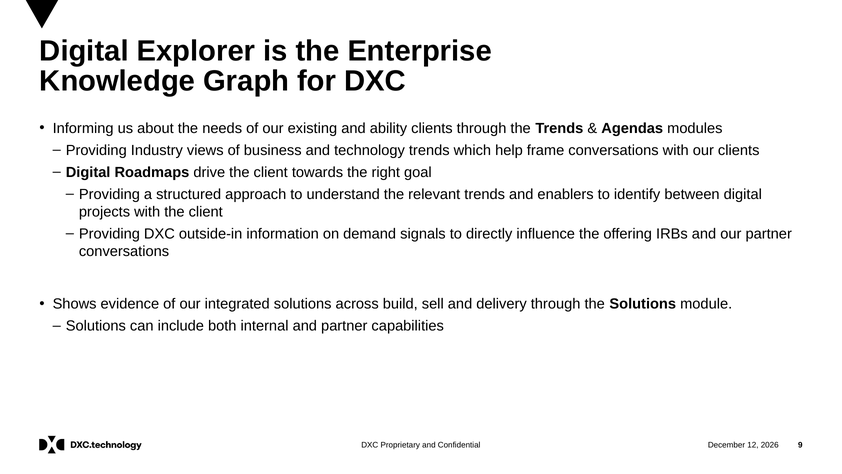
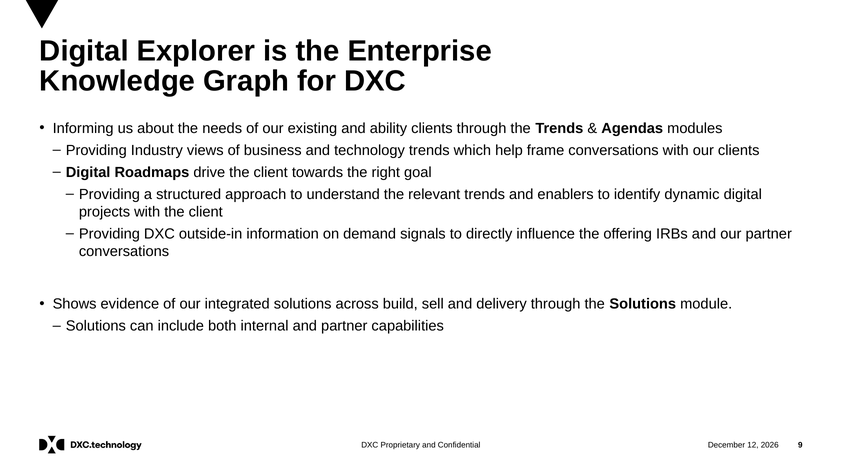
between: between -> dynamic
